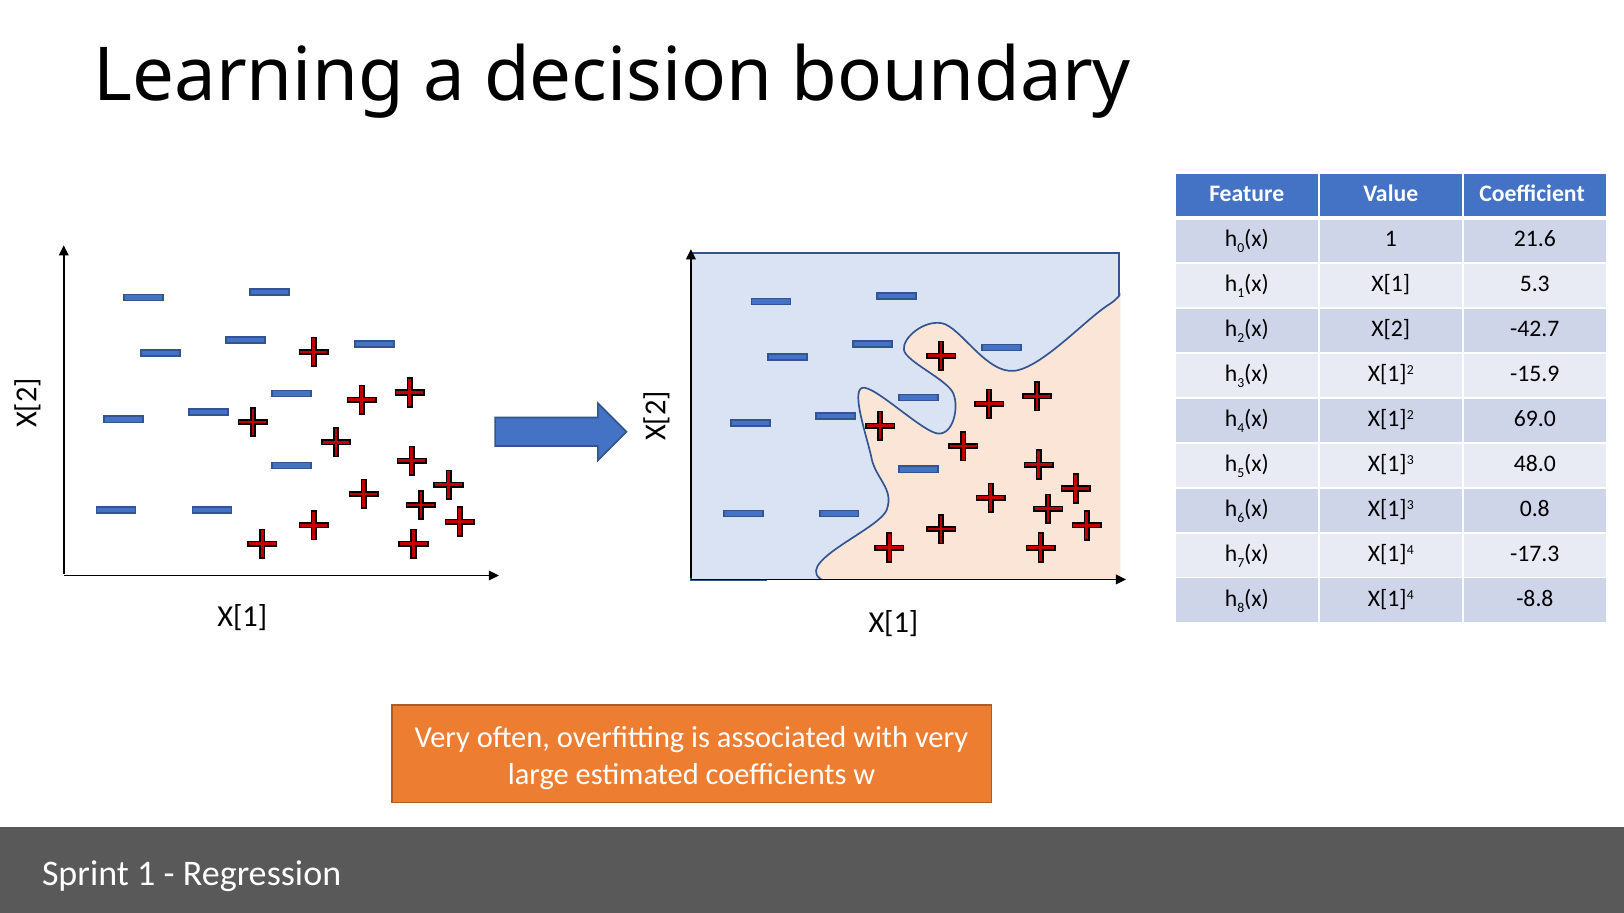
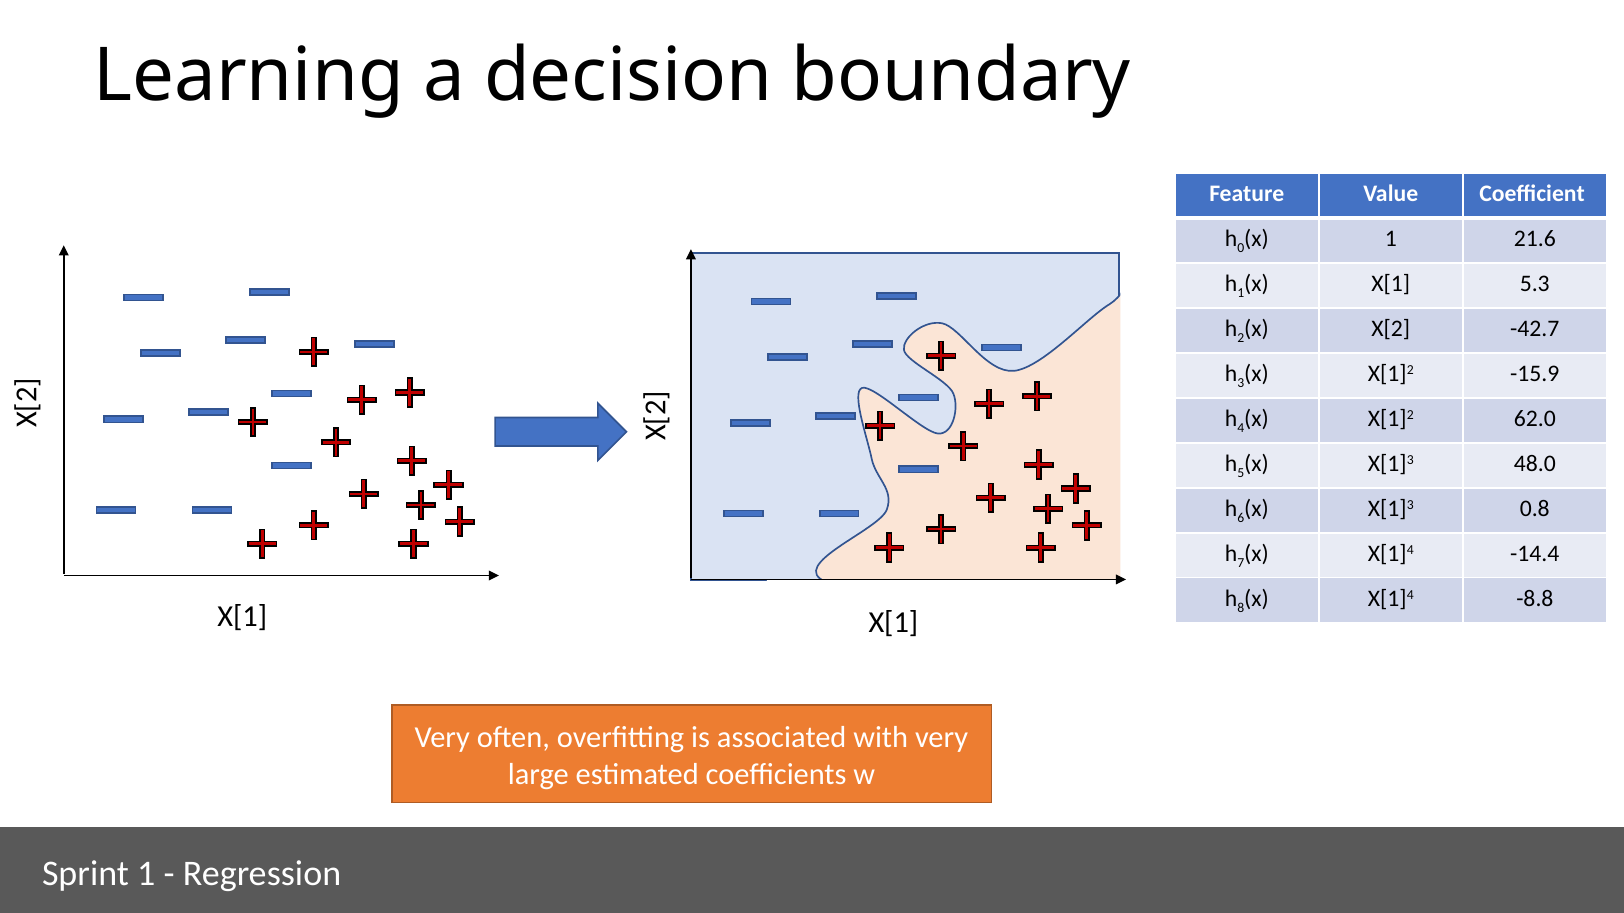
69.0: 69.0 -> 62.0
-17.3: -17.3 -> -14.4
